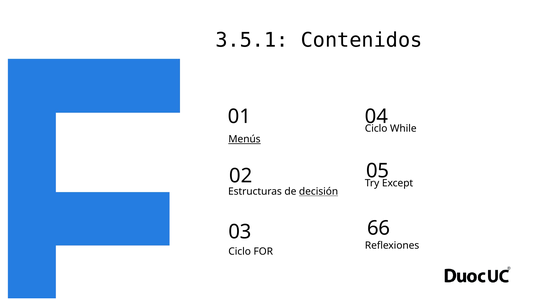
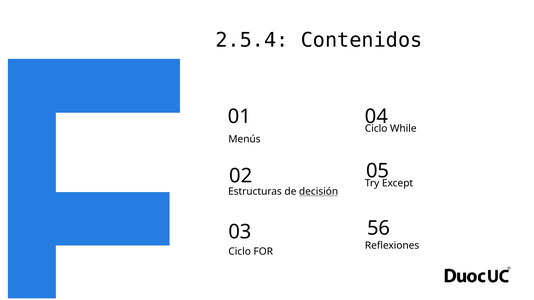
3.5.1: 3.5.1 -> 2.5.4
Menús underline: present -> none
66: 66 -> 56
